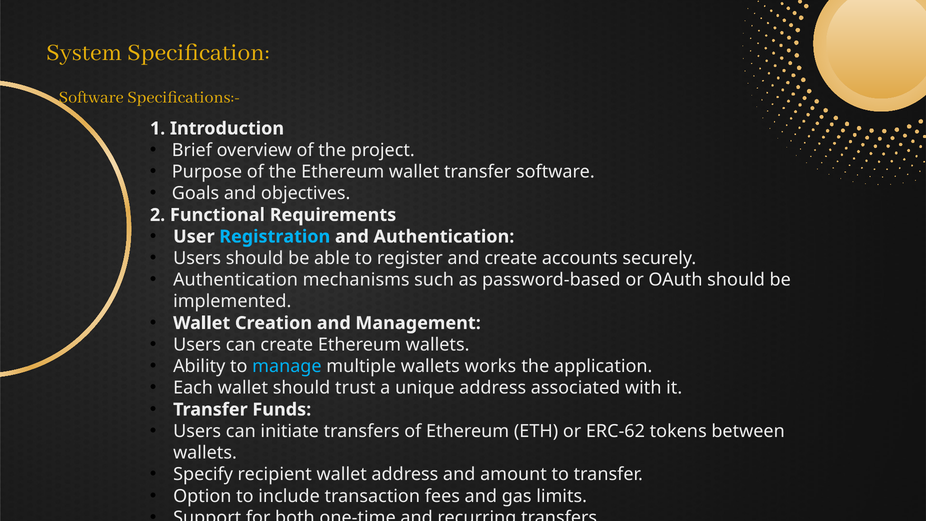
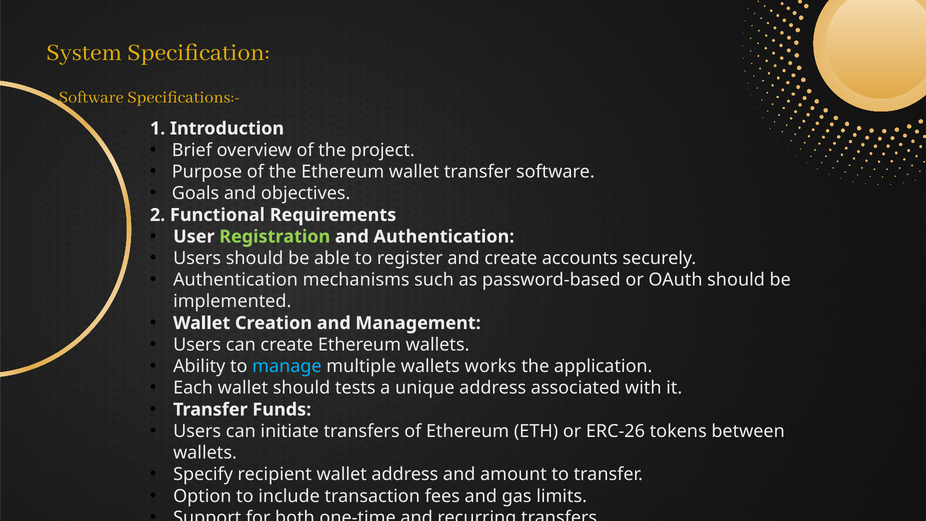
Registration colour: light blue -> light green
trust: trust -> tests
ERC-62: ERC-62 -> ERC-26
